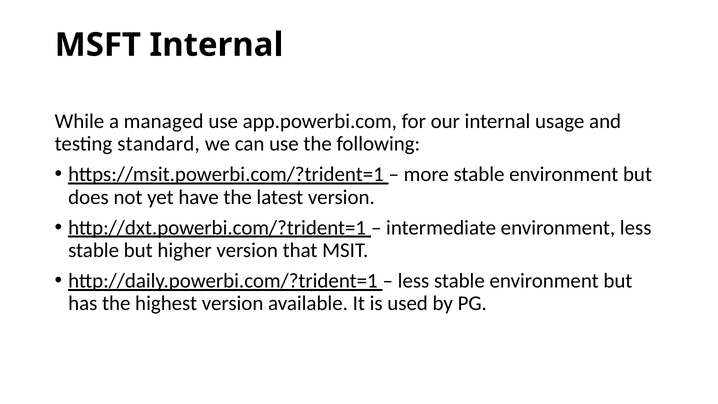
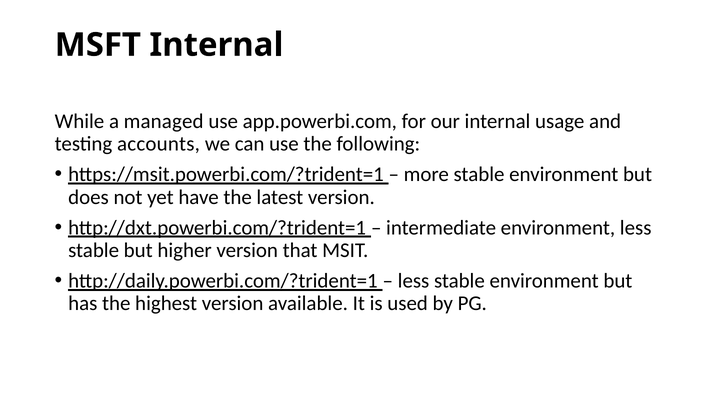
standard: standard -> accounts
